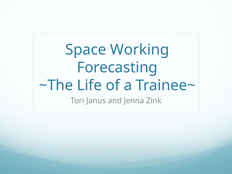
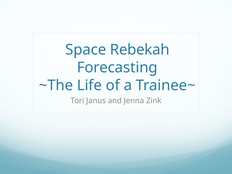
Working: Working -> Rebekah
